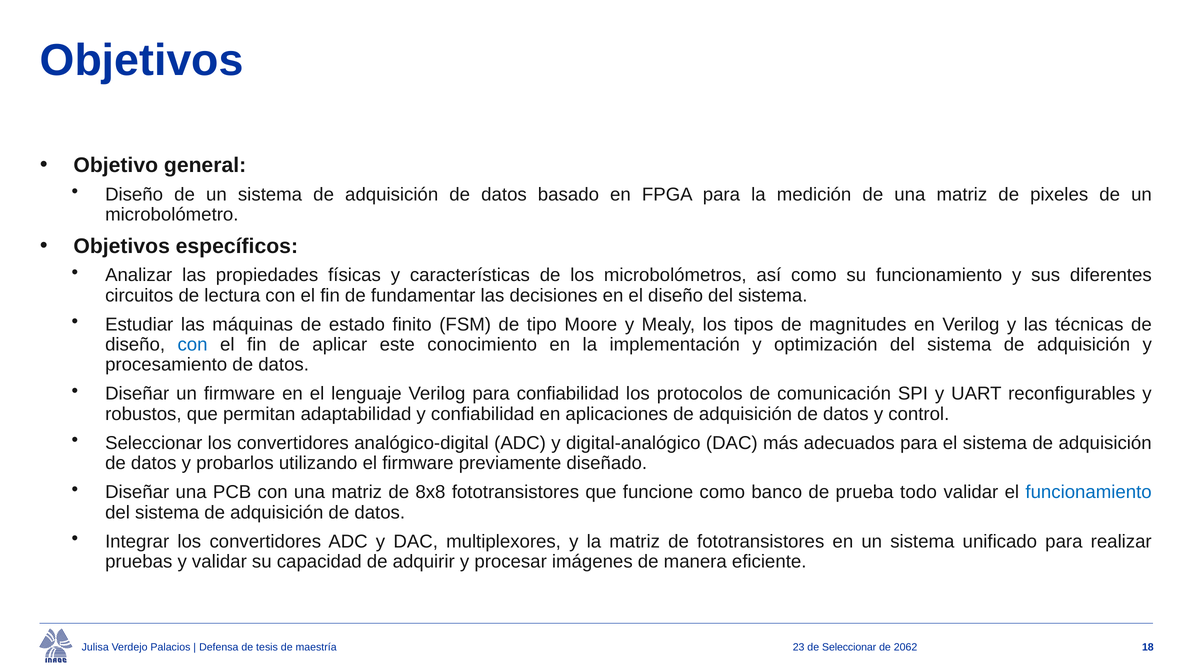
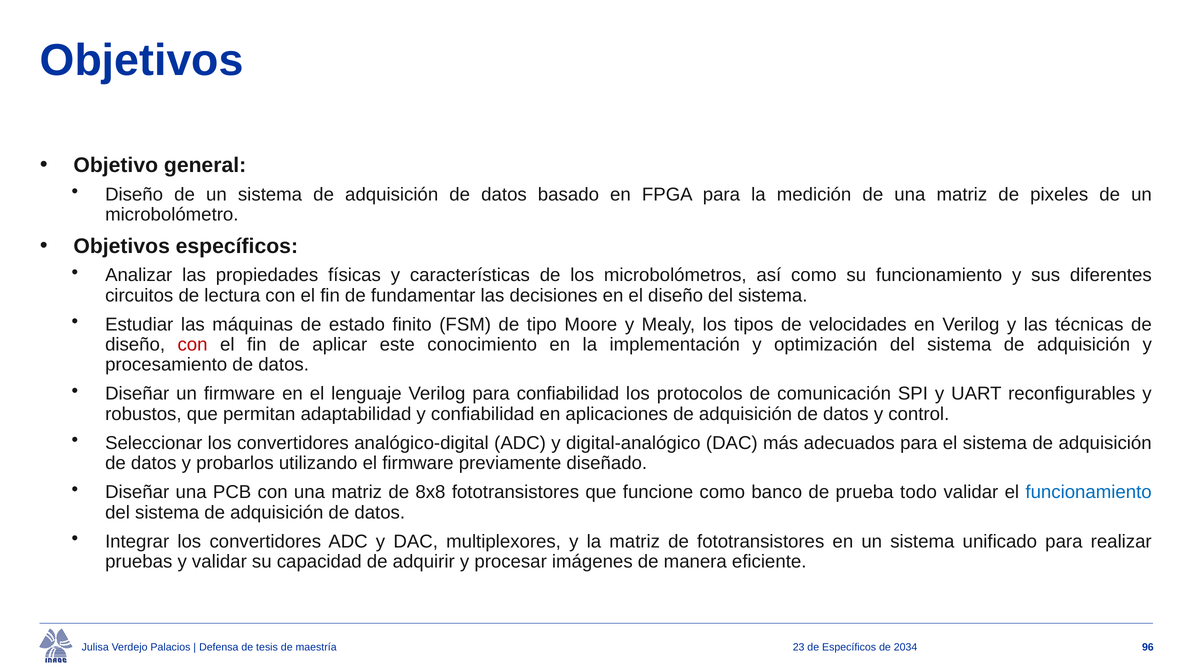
magnitudes: magnitudes -> velocidades
con at (193, 345) colour: blue -> red
de Seleccionar: Seleccionar -> Específicos
2062: 2062 -> 2034
18: 18 -> 96
